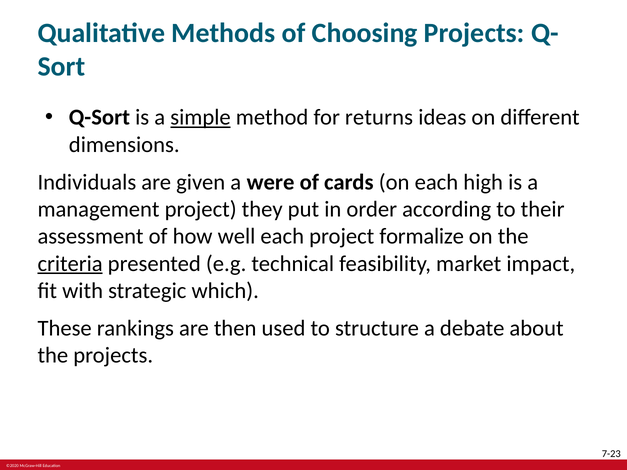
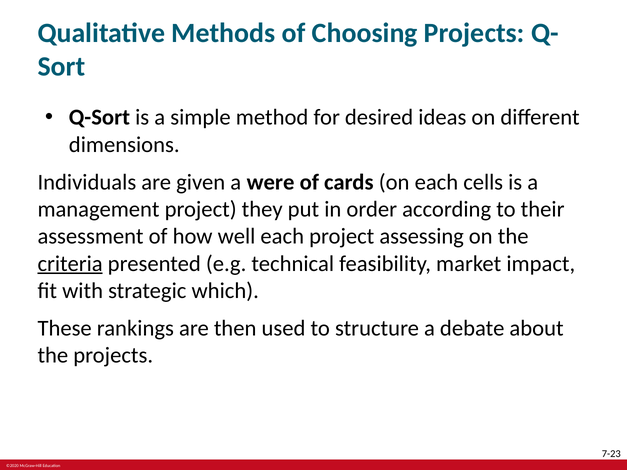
simple underline: present -> none
returns: returns -> desired
high: high -> cells
formalize: formalize -> assessing
